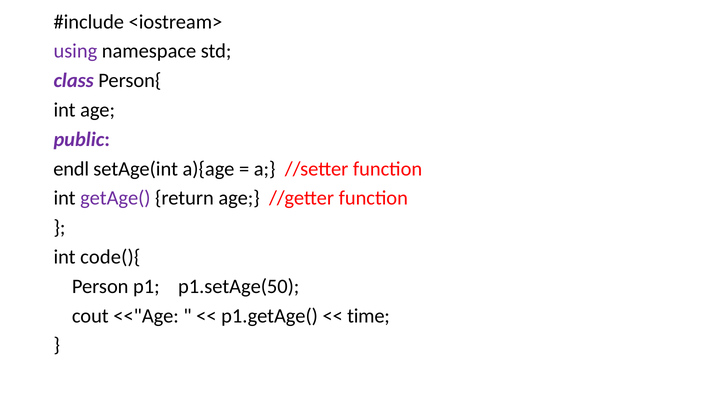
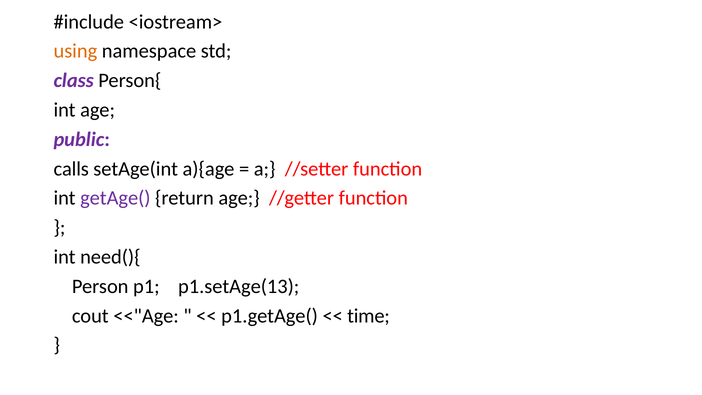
using colour: purple -> orange
endl: endl -> calls
code(){: code(){ -> need(){
p1.setAge(50: p1.setAge(50 -> p1.setAge(13
